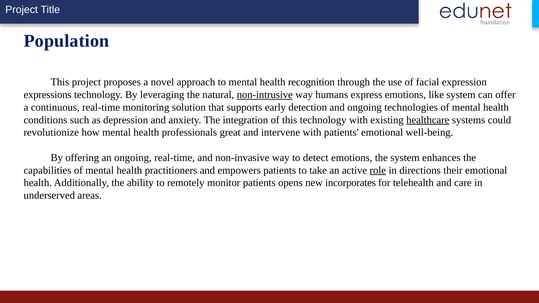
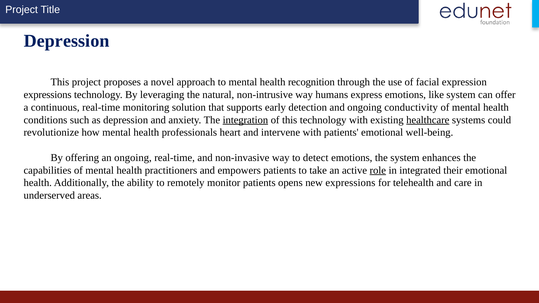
Population at (67, 41): Population -> Depression
non-intrusive underline: present -> none
technologies: technologies -> conductivity
integration underline: none -> present
great: great -> heart
directions: directions -> integrated
new incorporates: incorporates -> expressions
